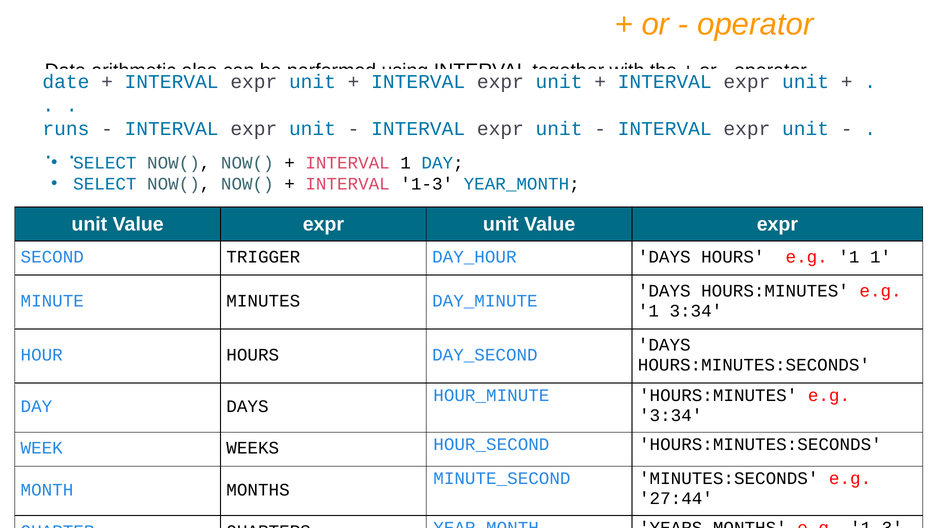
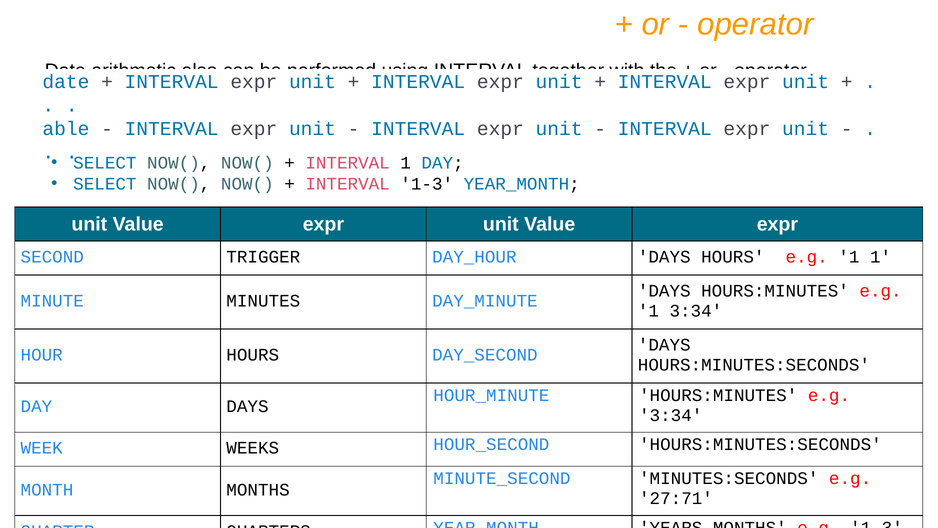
runs: runs -> able
27:44: 27:44 -> 27:71
